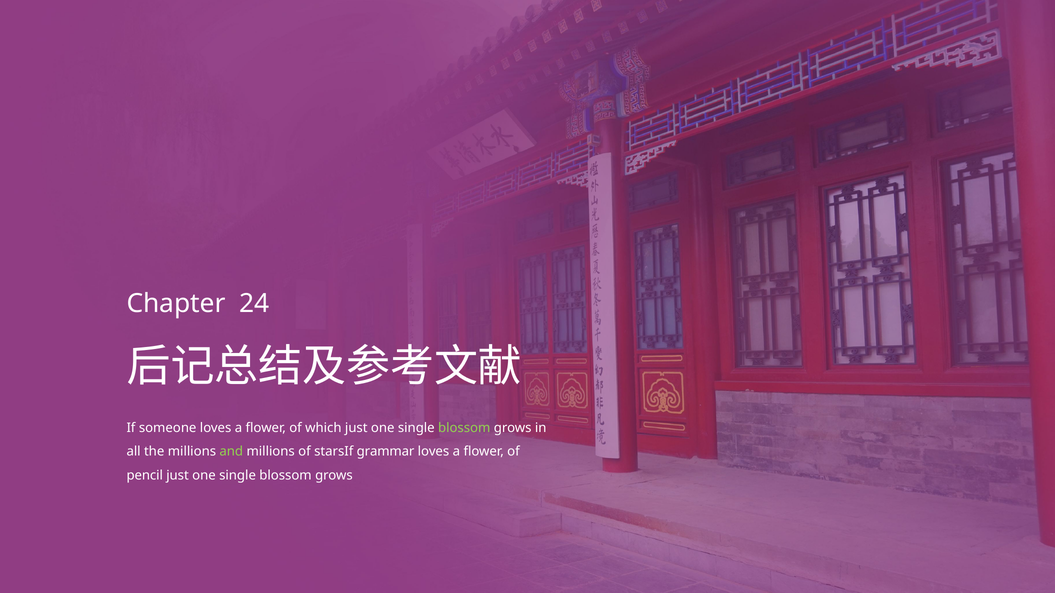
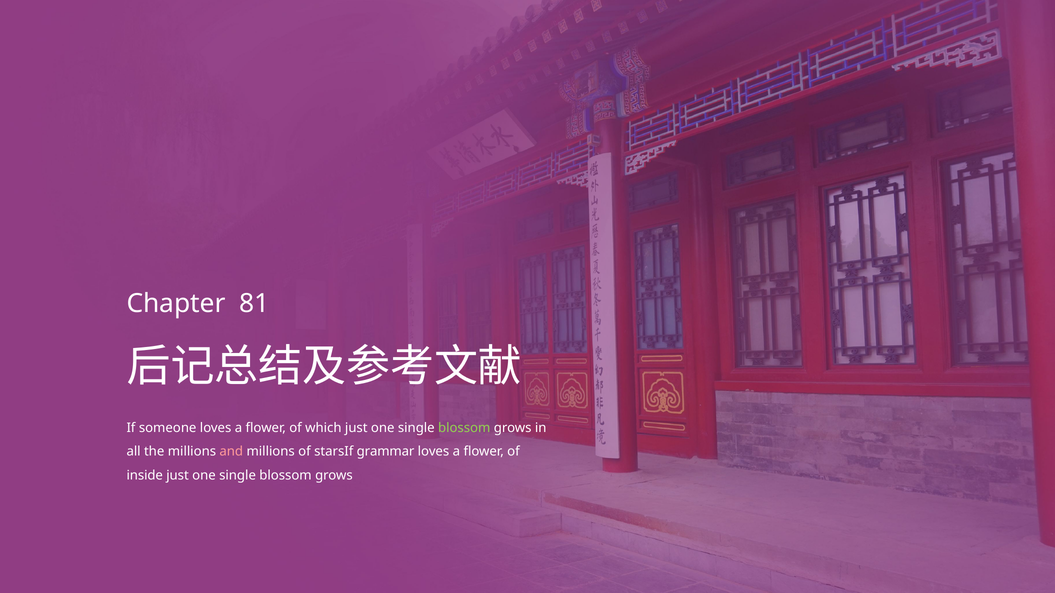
24: 24 -> 81
and colour: light green -> pink
pencil: pencil -> inside
